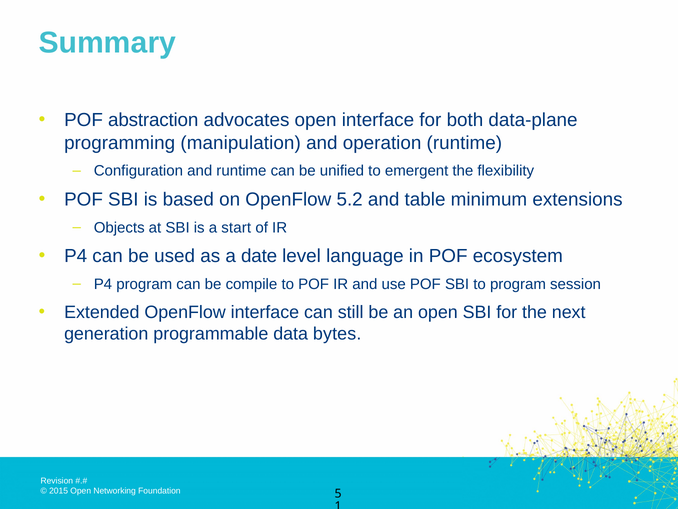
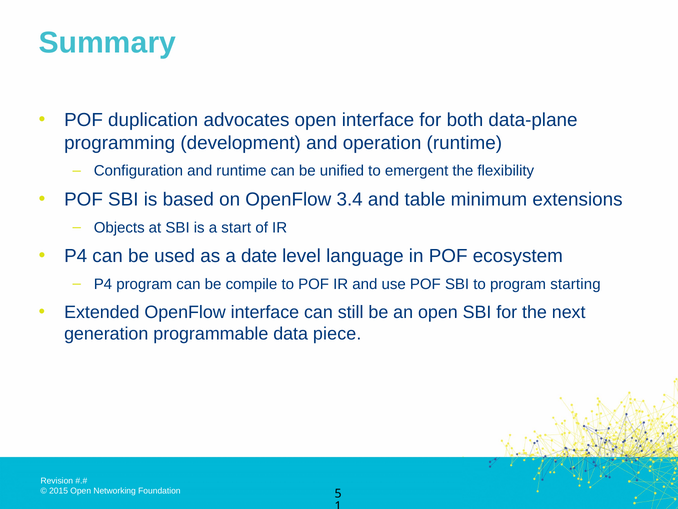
abstraction: abstraction -> duplication
manipulation: manipulation -> development
5.2: 5.2 -> 3.4
session: session -> starting
bytes: bytes -> piece
